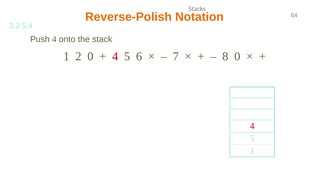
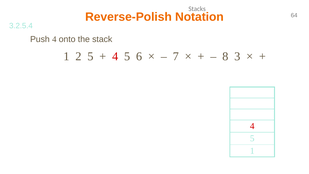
2 0: 0 -> 5
8 0: 0 -> 3
